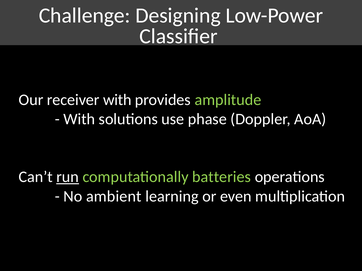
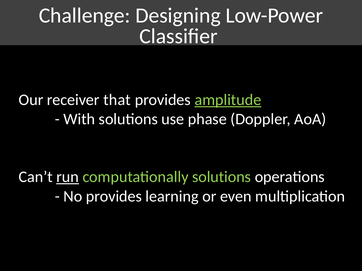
receiver with: with -> that
amplitude underline: none -> present
computationally batteries: batteries -> solutions
No ambient: ambient -> provides
